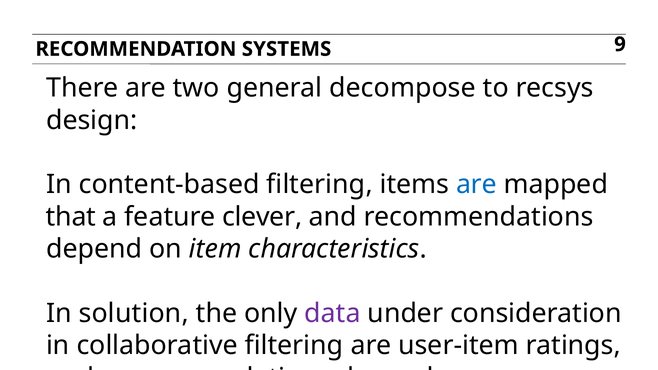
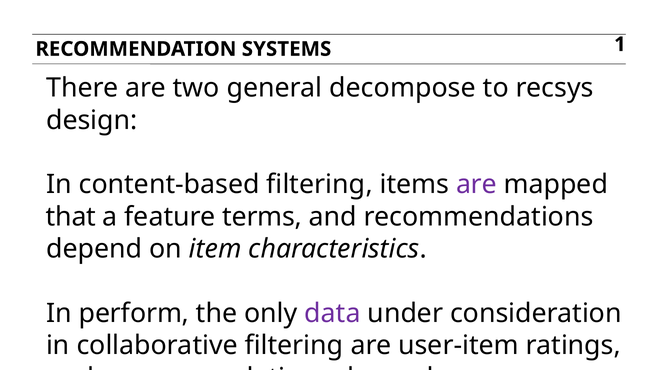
9: 9 -> 1
are at (476, 184) colour: blue -> purple
clever: clever -> terms
solution: solution -> perform
